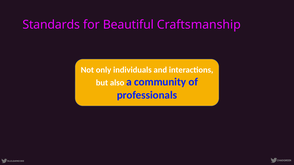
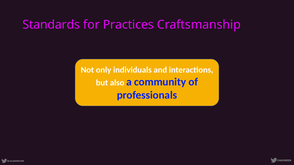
Beautiful: Beautiful -> Practices
